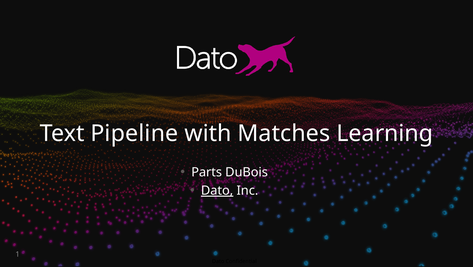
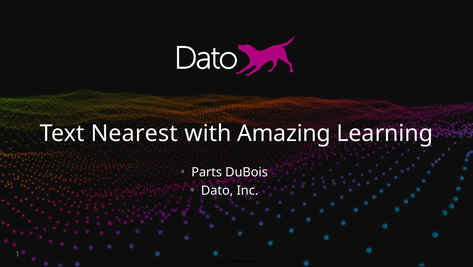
Pipeline: Pipeline -> Nearest
Matches: Matches -> Amazing
Dato at (217, 190) underline: present -> none
